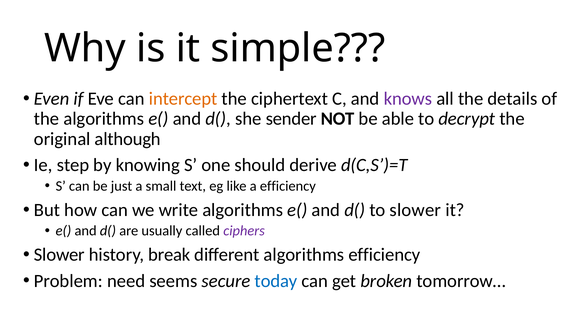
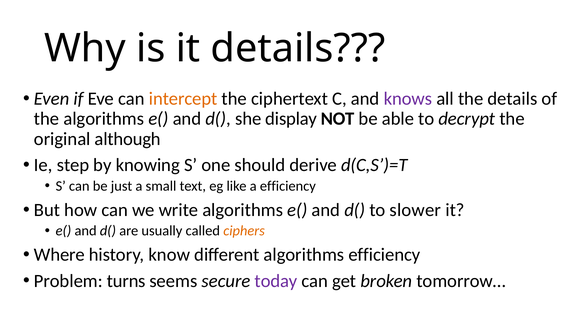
it simple: simple -> details
sender: sender -> display
ciphers colour: purple -> orange
Slower at (59, 255): Slower -> Where
break: break -> know
need: need -> turns
today colour: blue -> purple
